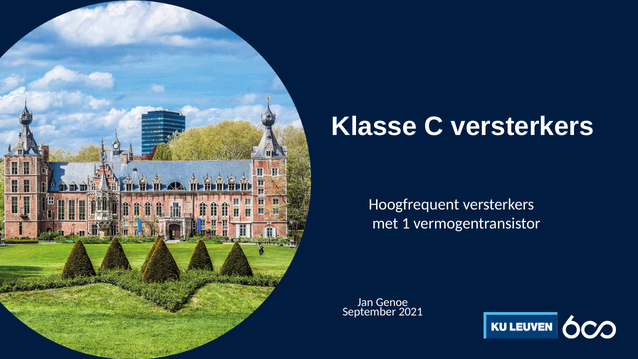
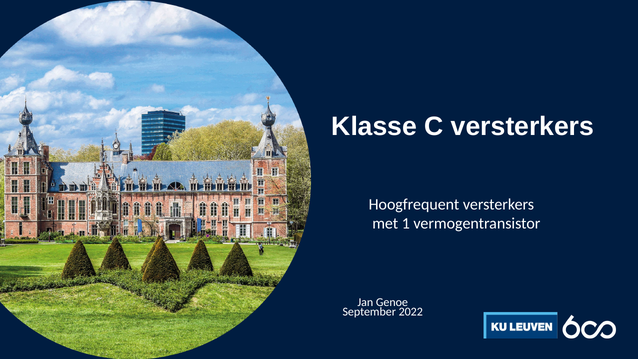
2021: 2021 -> 2022
